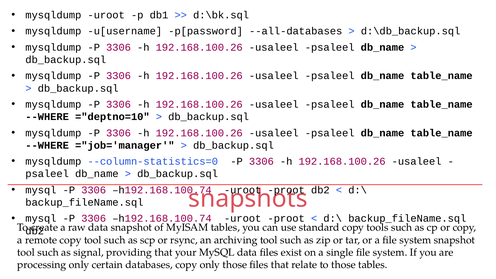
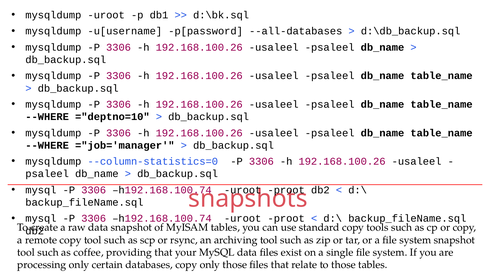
signal: signal -> coffee
